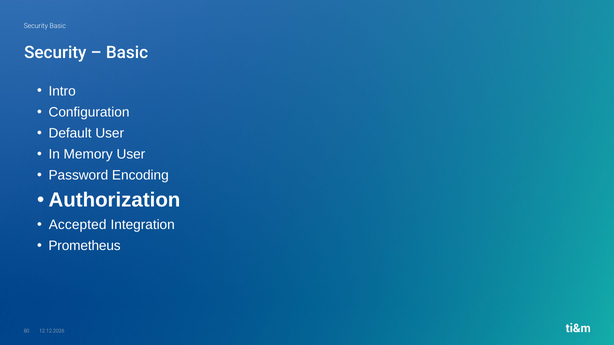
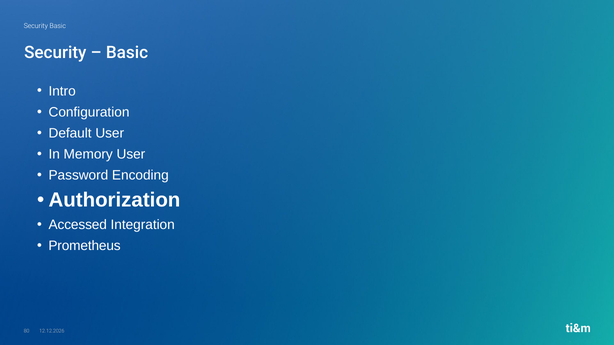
Accepted: Accepted -> Accessed
